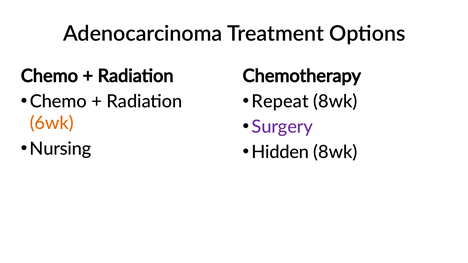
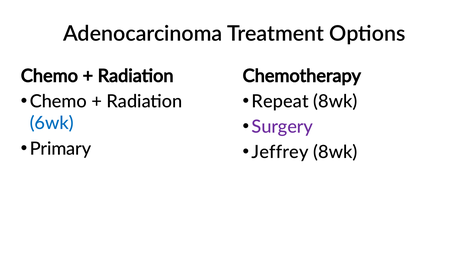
6wk colour: orange -> blue
Nursing: Nursing -> Primary
Hidden: Hidden -> Jeffrey
